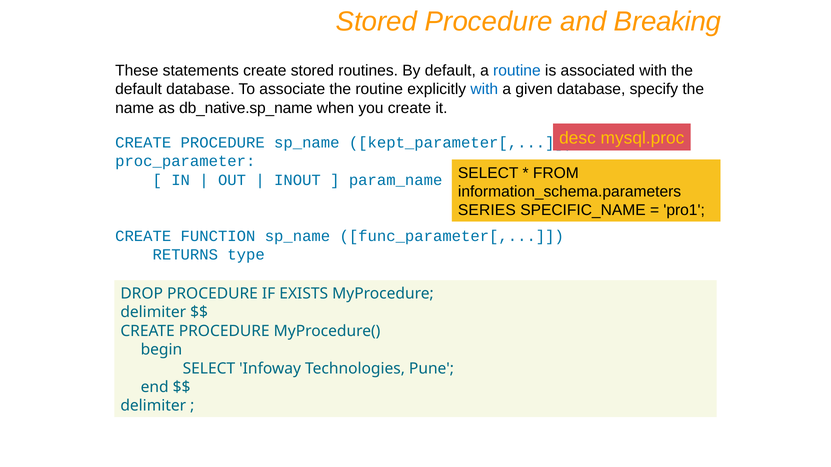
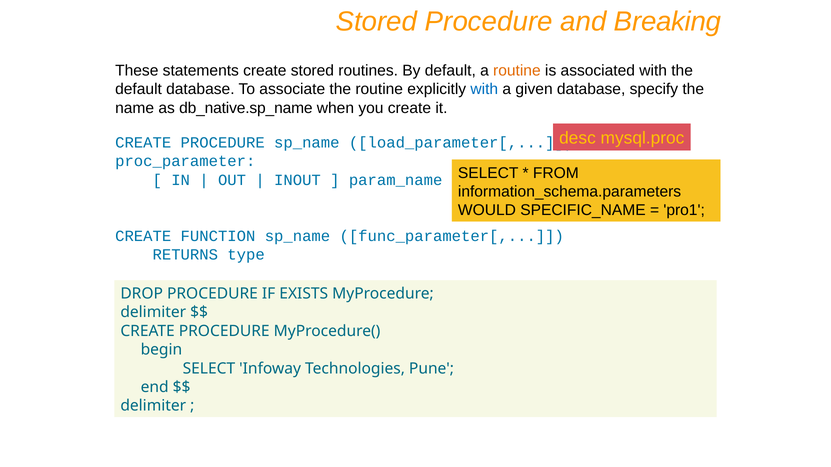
routine at (517, 71) colour: blue -> orange
kept_parameter[: kept_parameter[ -> load_parameter[
SERIES: SERIES -> WOULD
